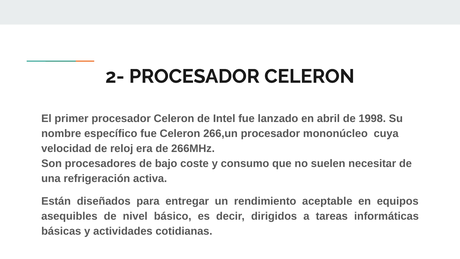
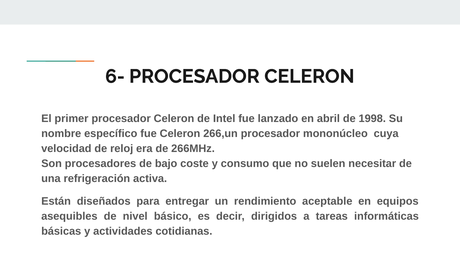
2-: 2- -> 6-
